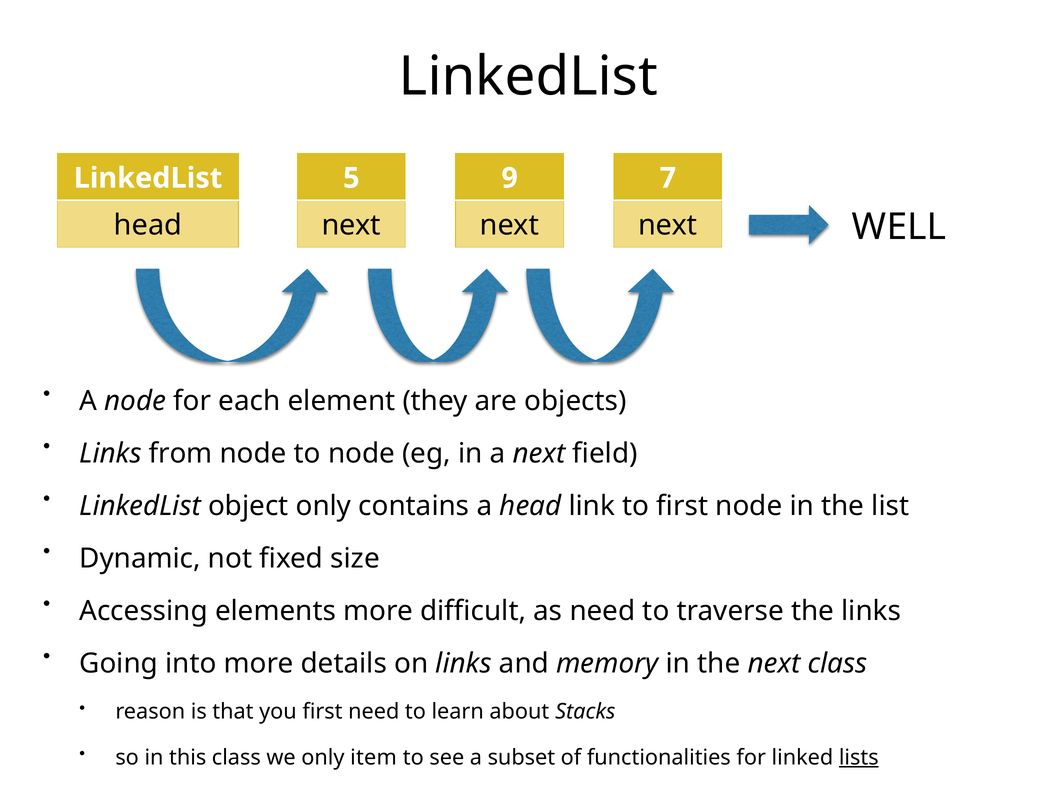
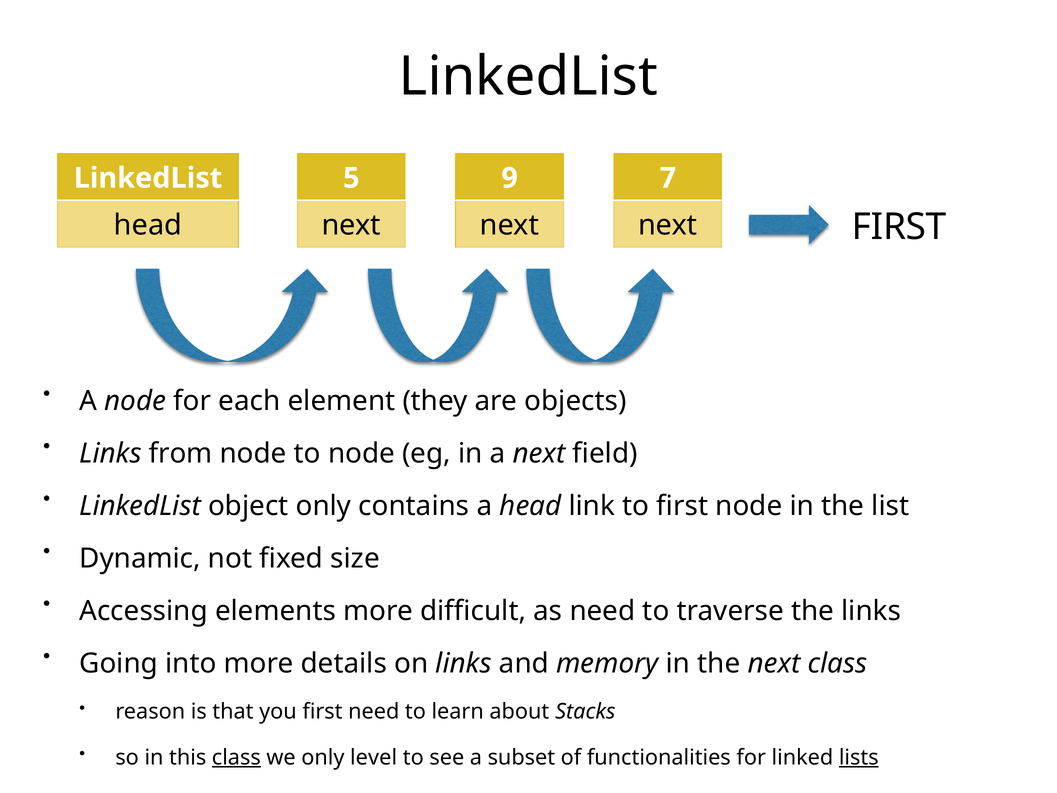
WELL at (899, 227): WELL -> FIRST
class at (236, 757) underline: none -> present
item: item -> level
